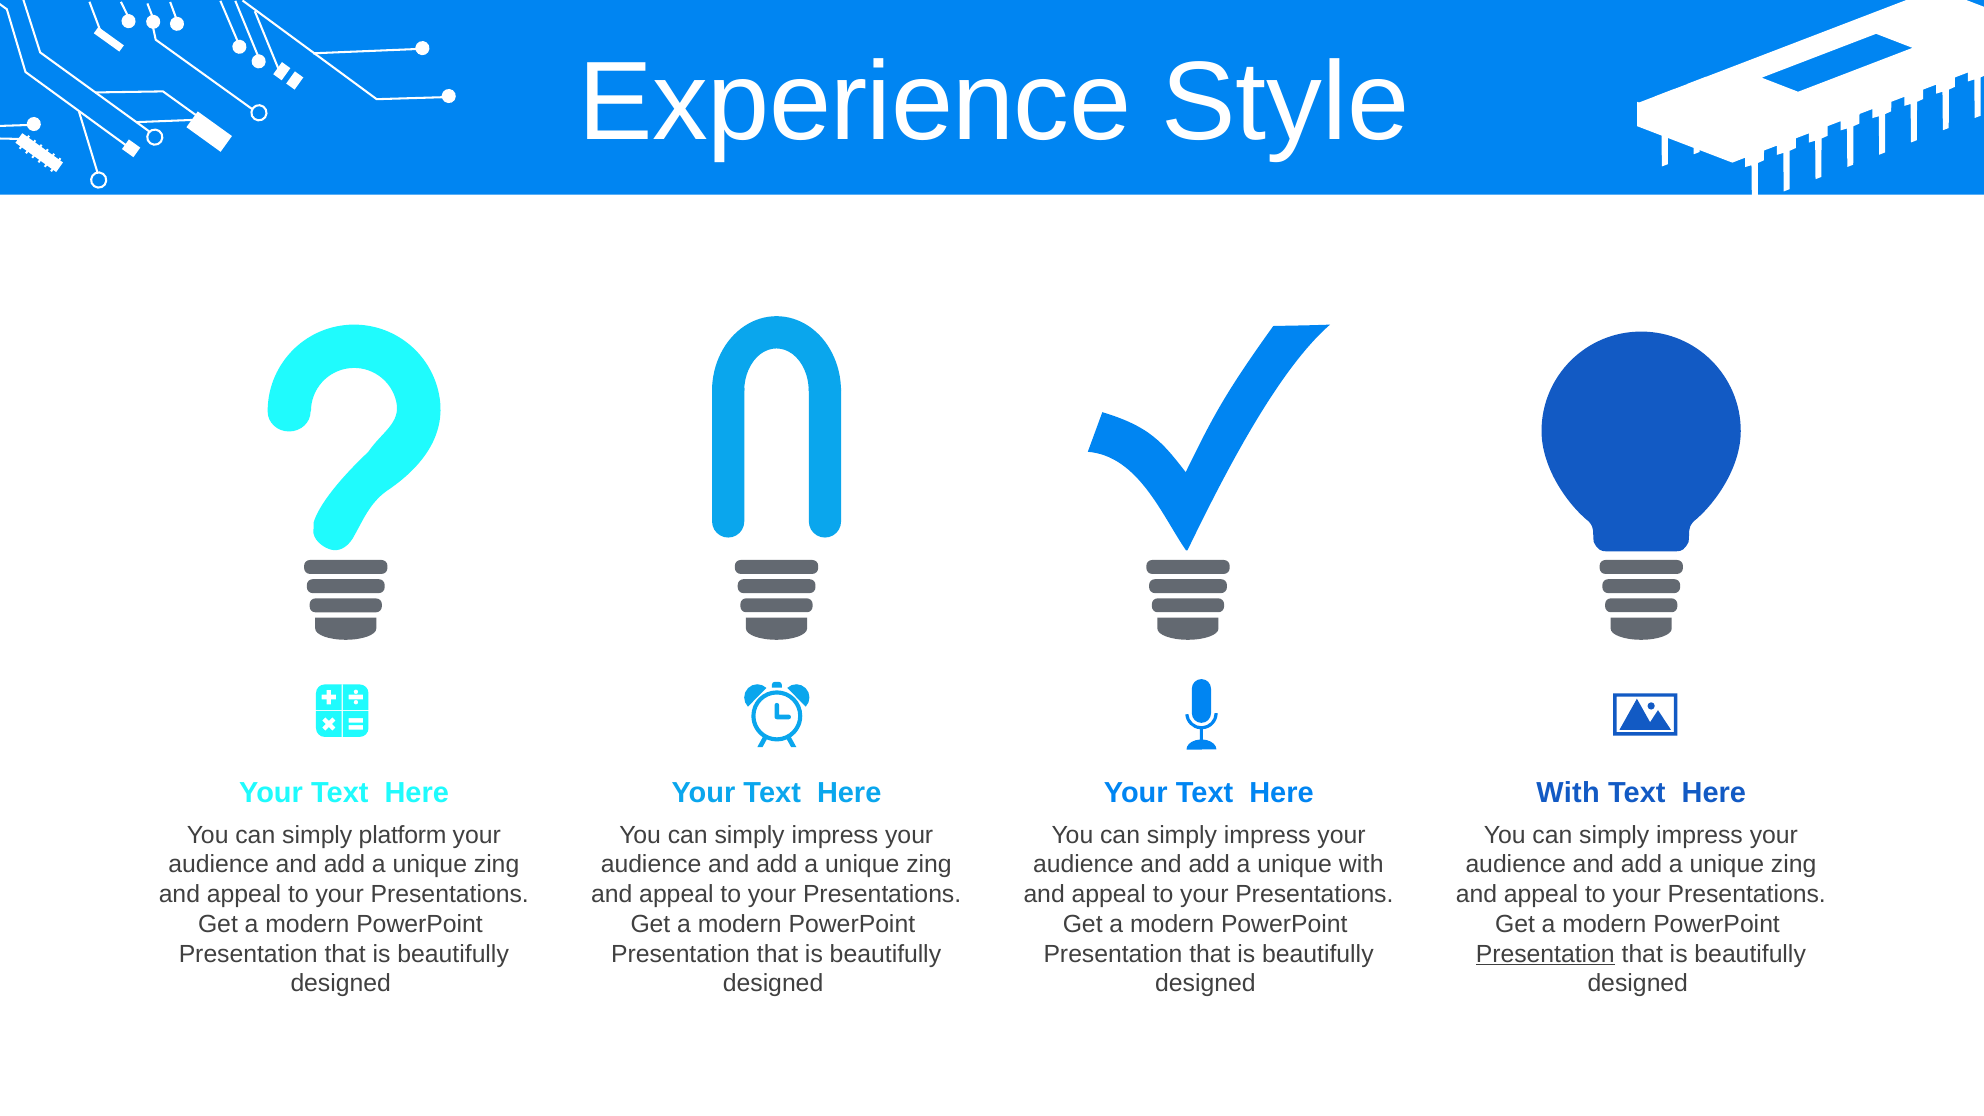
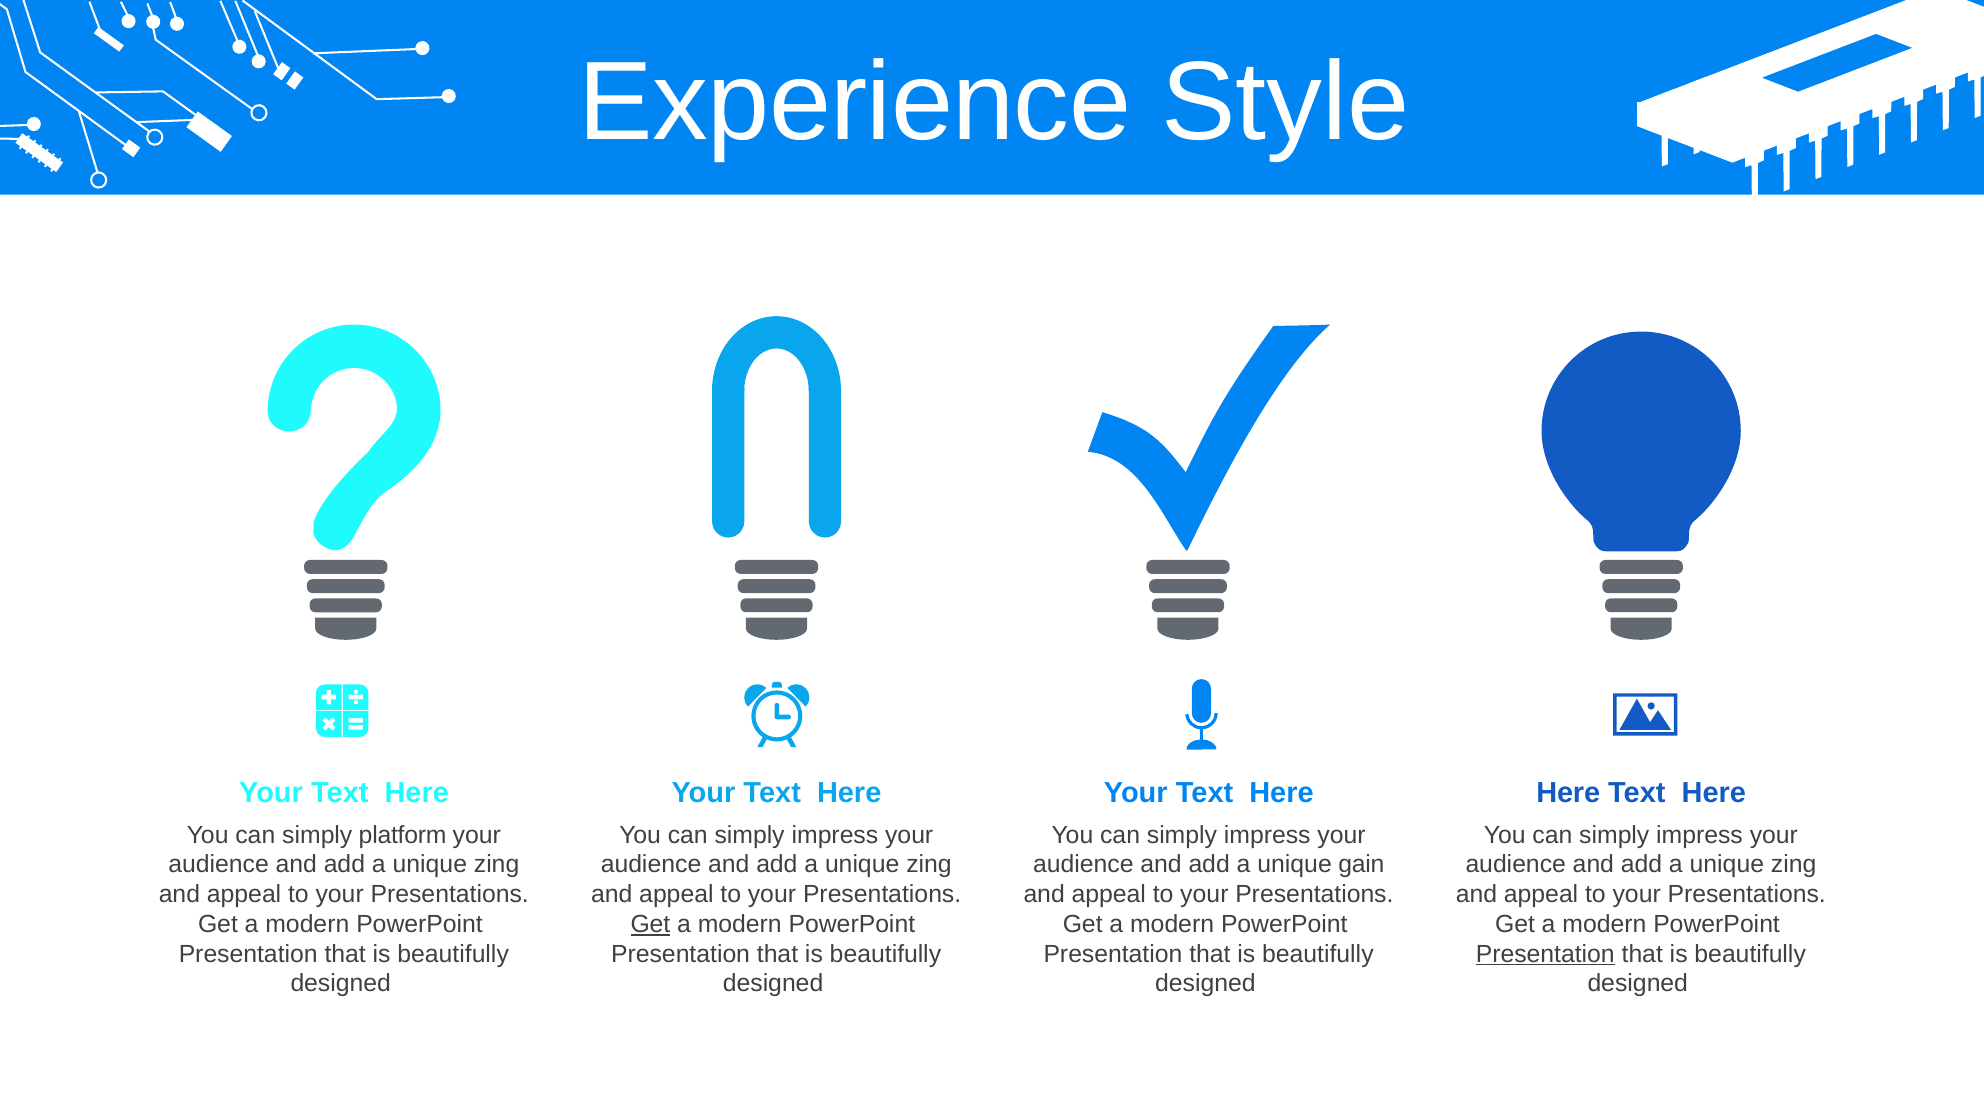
With at (1568, 793): With -> Here
unique with: with -> gain
Get at (650, 924) underline: none -> present
